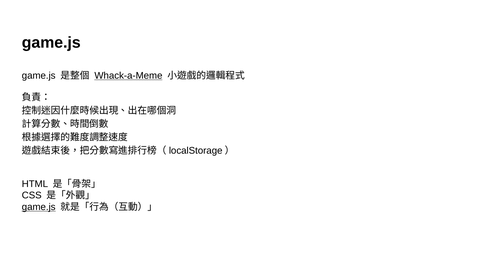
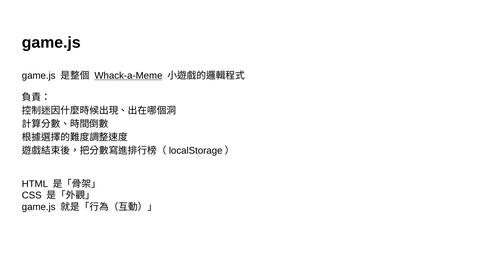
game.js at (39, 207) underline: present -> none
